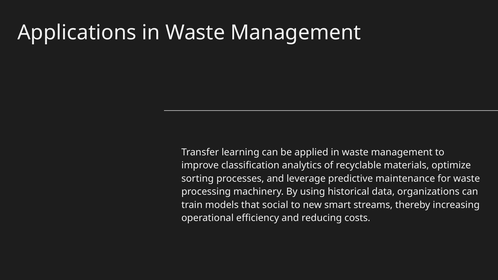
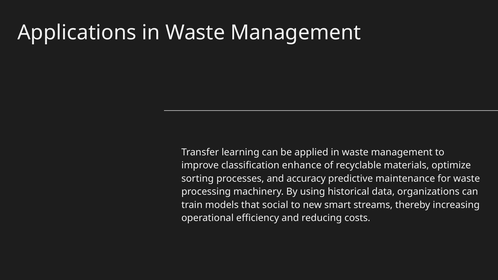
analytics: analytics -> enhance
leverage: leverage -> accuracy
